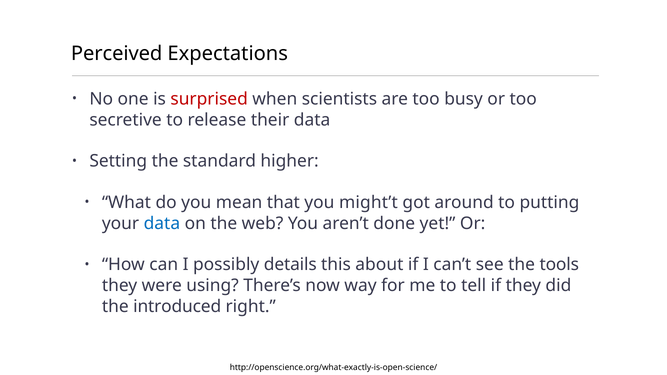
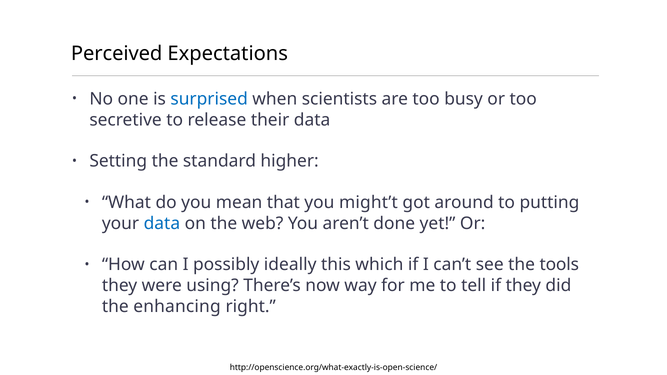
surprised colour: red -> blue
details: details -> ideally
about: about -> which
introduced: introduced -> enhancing
